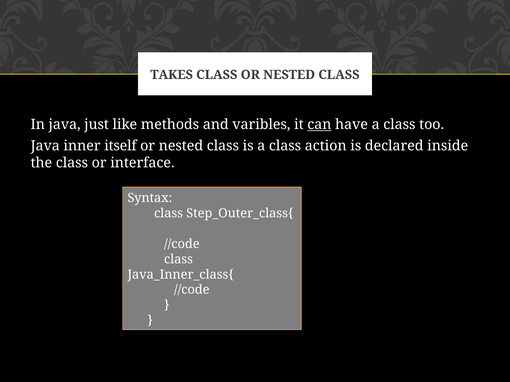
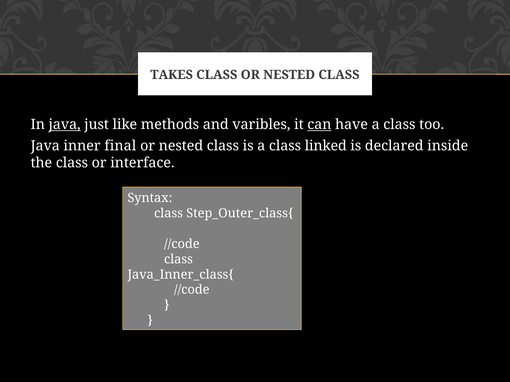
java at (65, 125) underline: none -> present
itself: itself -> final
action: action -> linked
